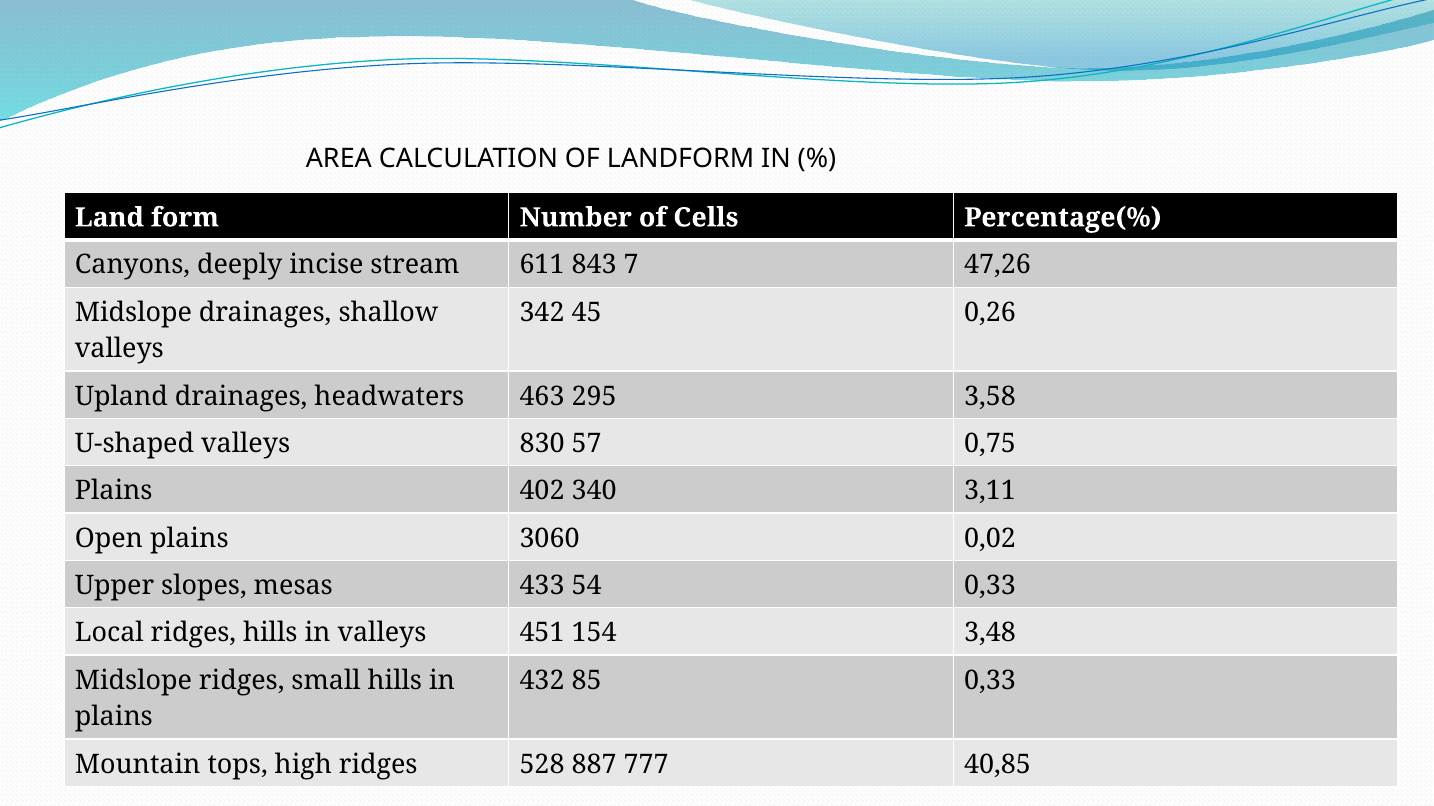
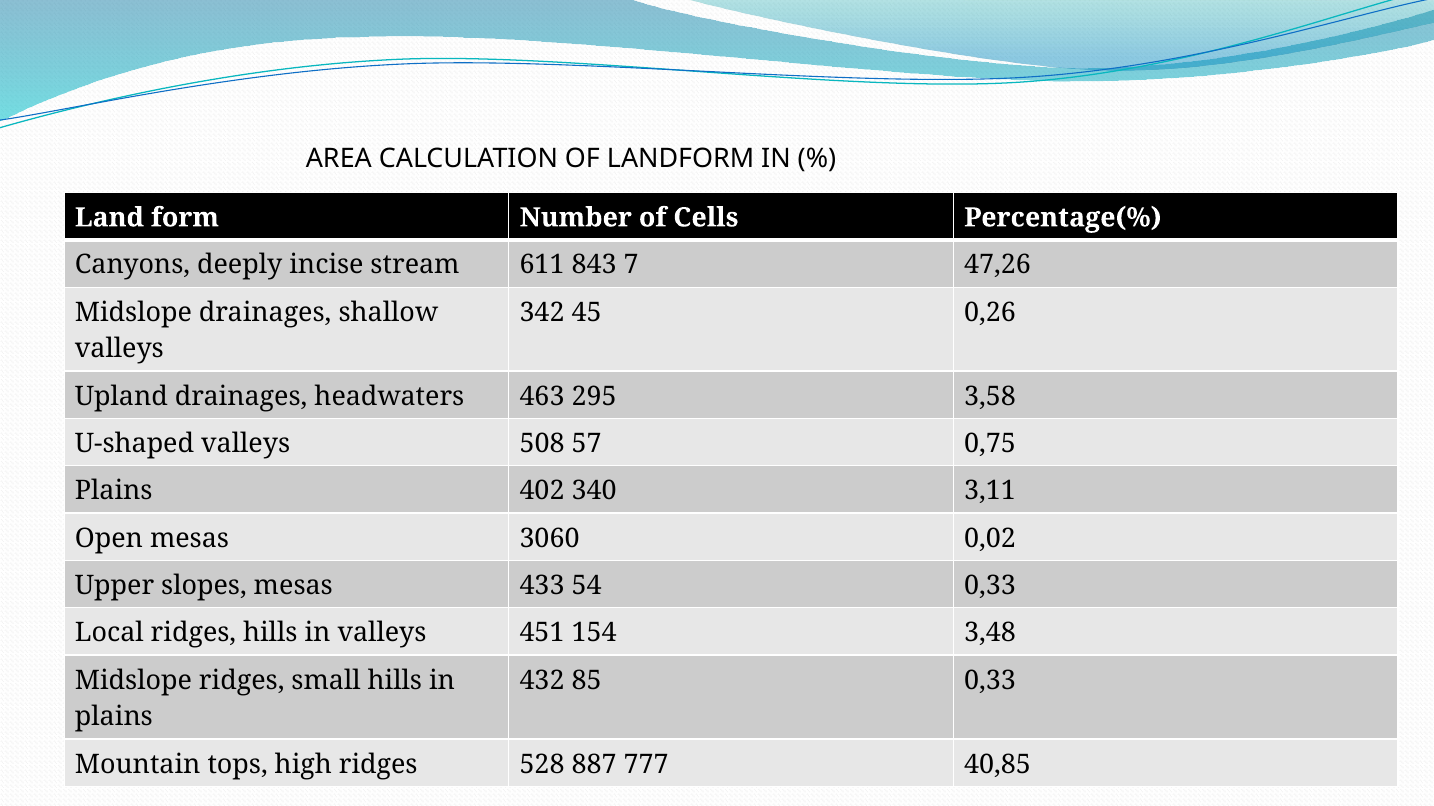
830: 830 -> 508
Open plains: plains -> mesas
